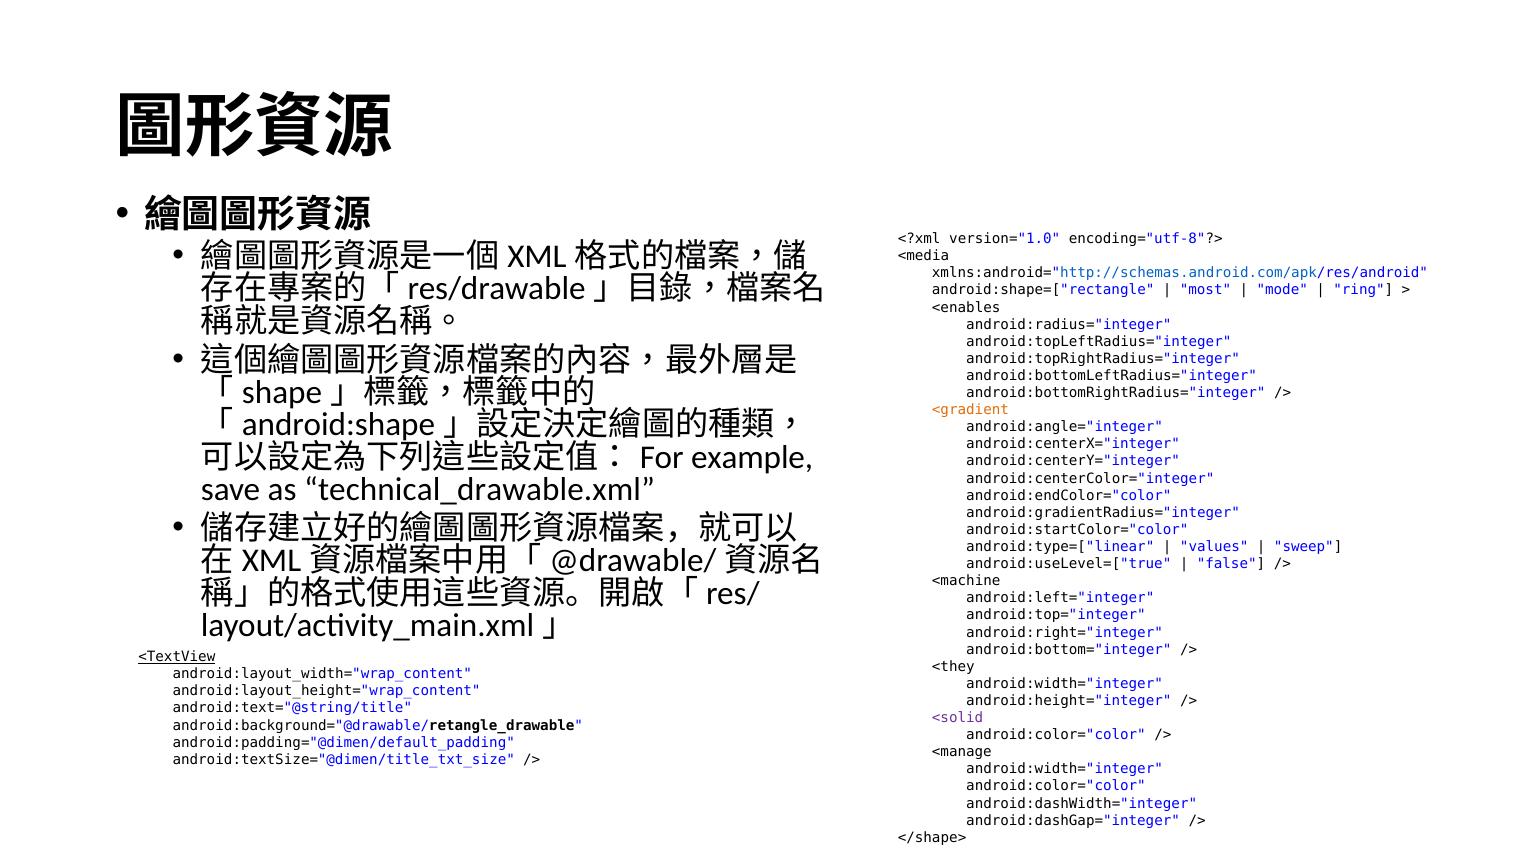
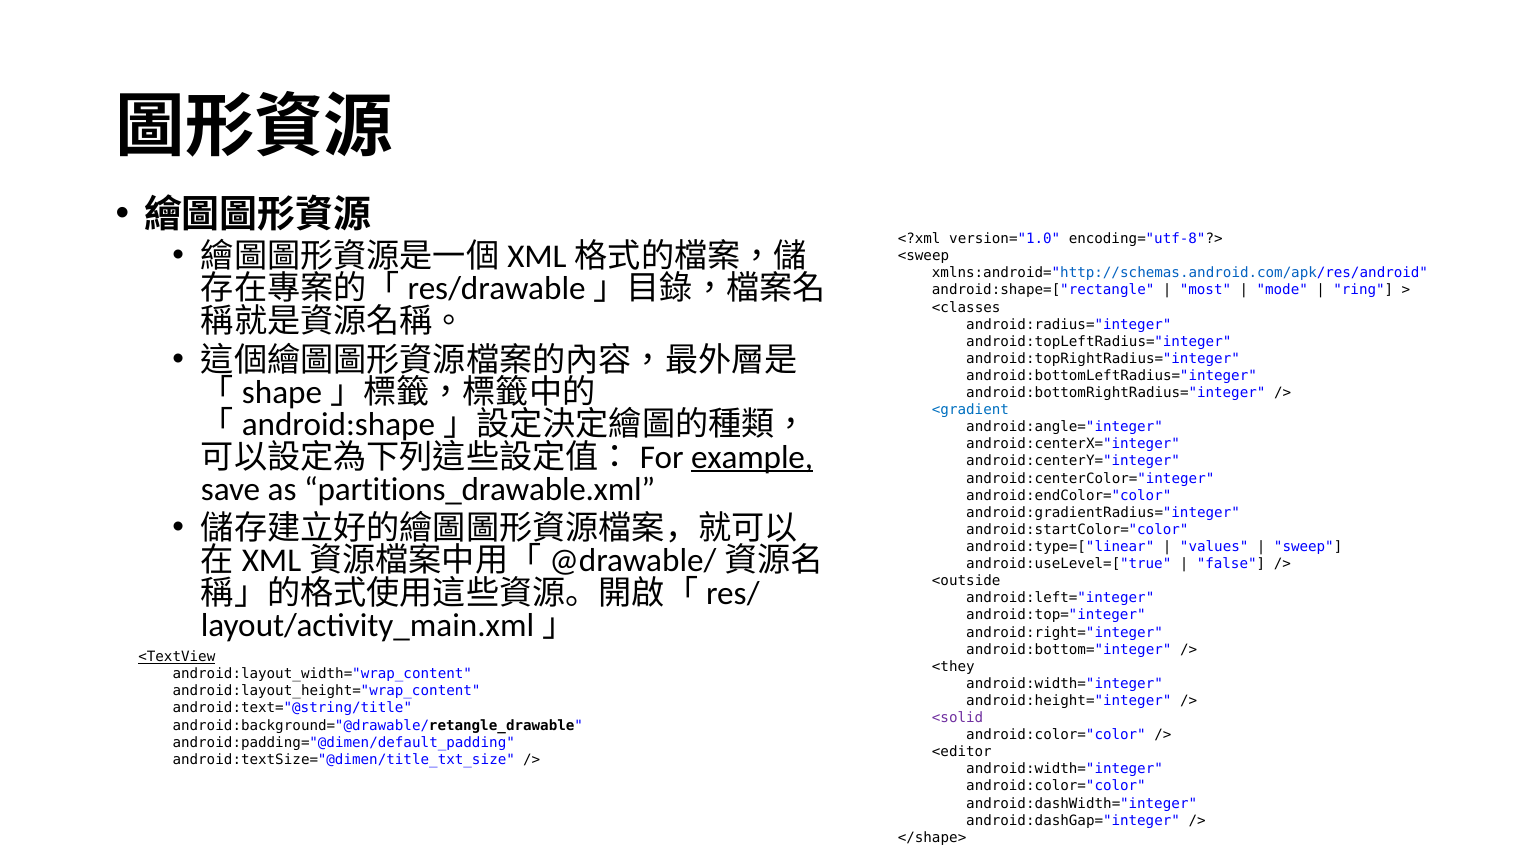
<media: <media -> <sweep
<enables: <enables -> <classes
<gradient colour: orange -> blue
example underline: none -> present
technical_drawable.xml: technical_drawable.xml -> partitions_drawable.xml
<machine: <machine -> <outside
<manage: <manage -> <editor
